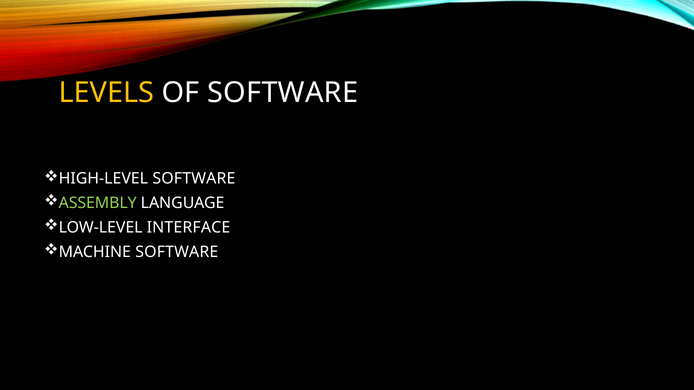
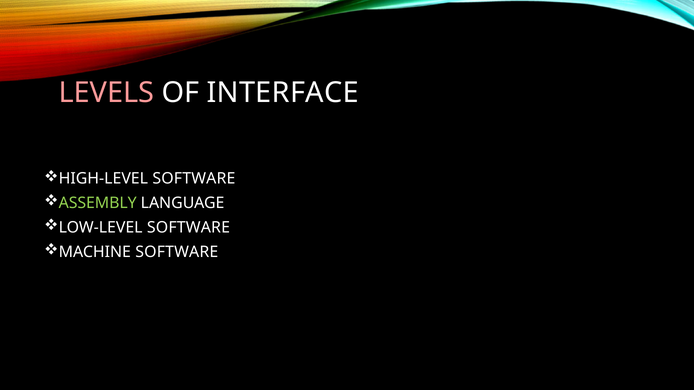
LEVELS colour: yellow -> pink
OF SOFTWARE: SOFTWARE -> INTERFACE
LOW-LEVEL INTERFACE: INTERFACE -> SOFTWARE
